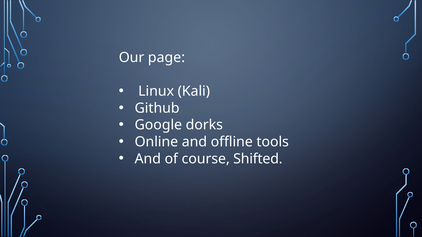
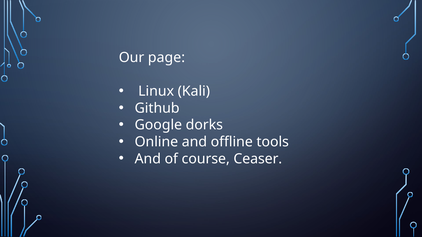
Shifted: Shifted -> Ceaser
